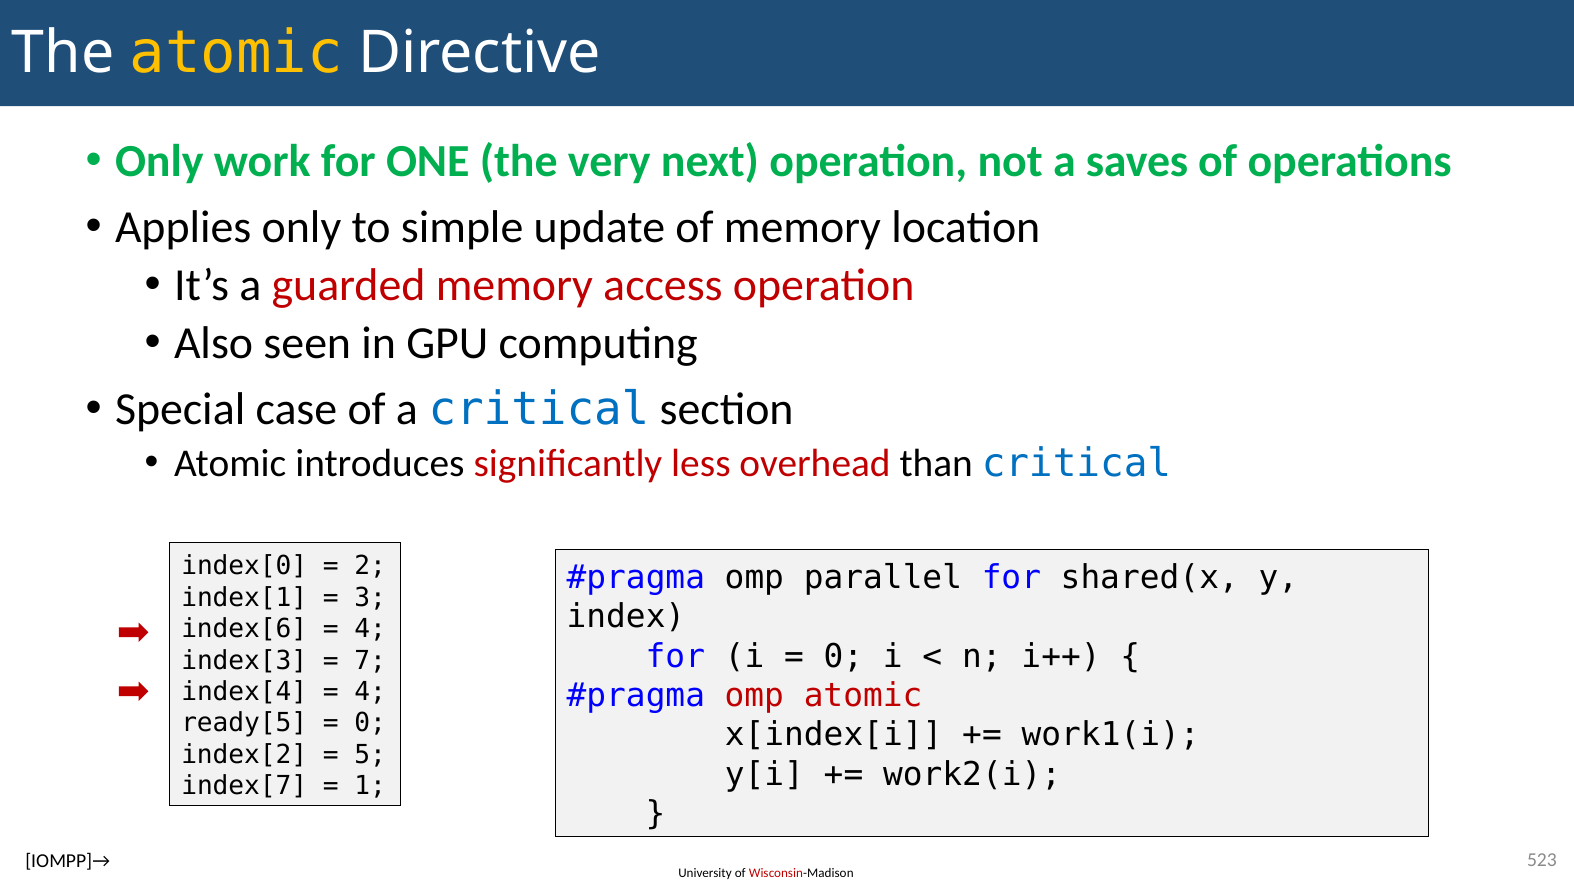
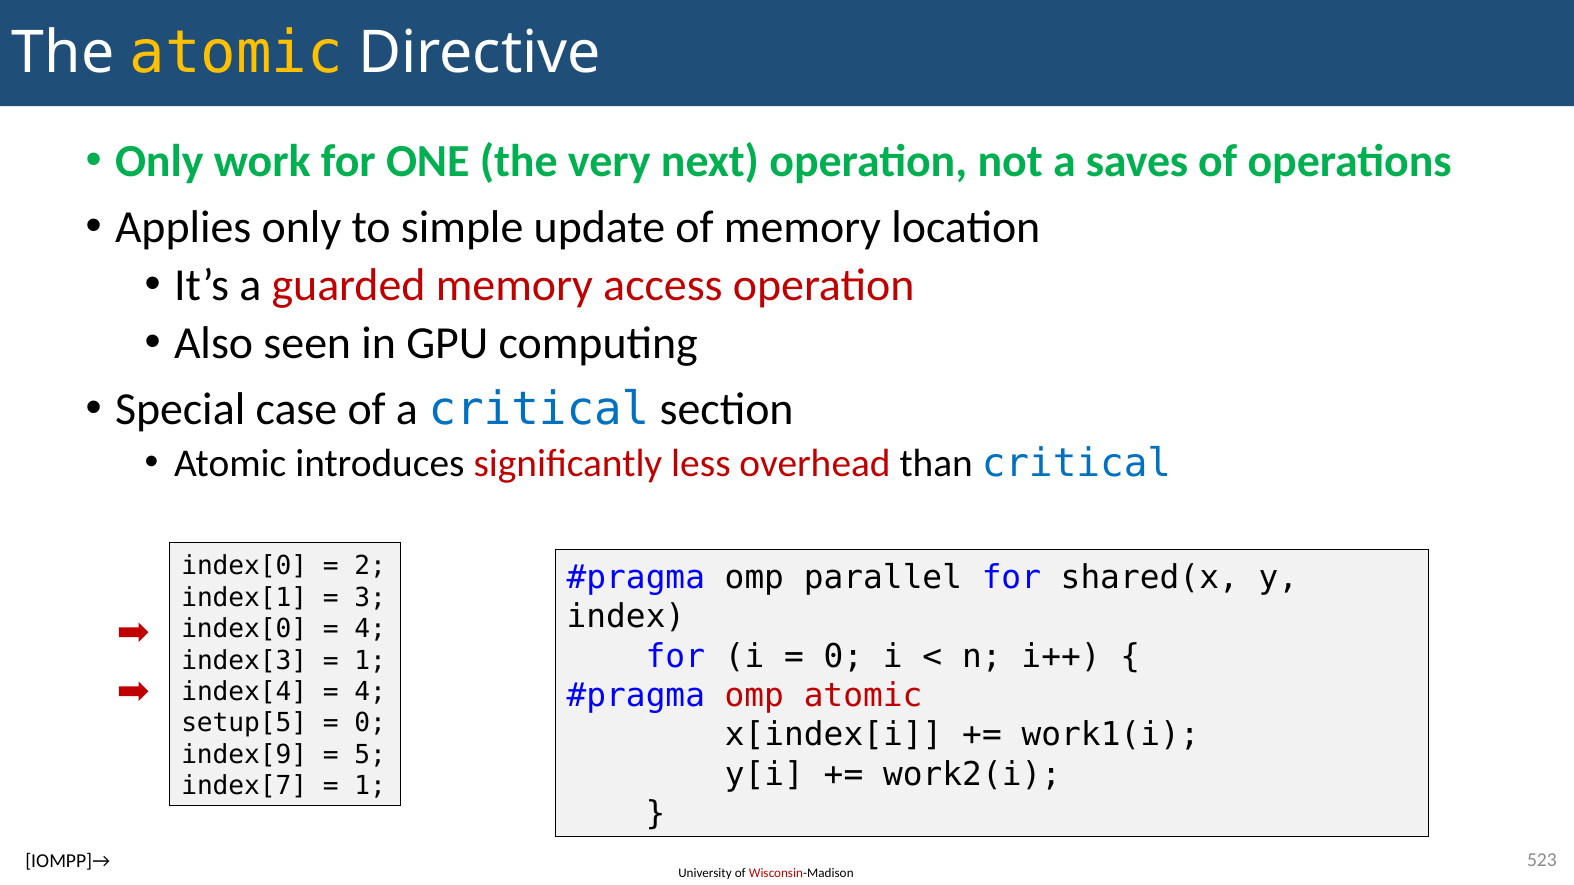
index[6 at (244, 629): index[6 -> index[0
7 at (370, 661): 7 -> 1
ready[5: ready[5 -> setup[5
index[2: index[2 -> index[9
